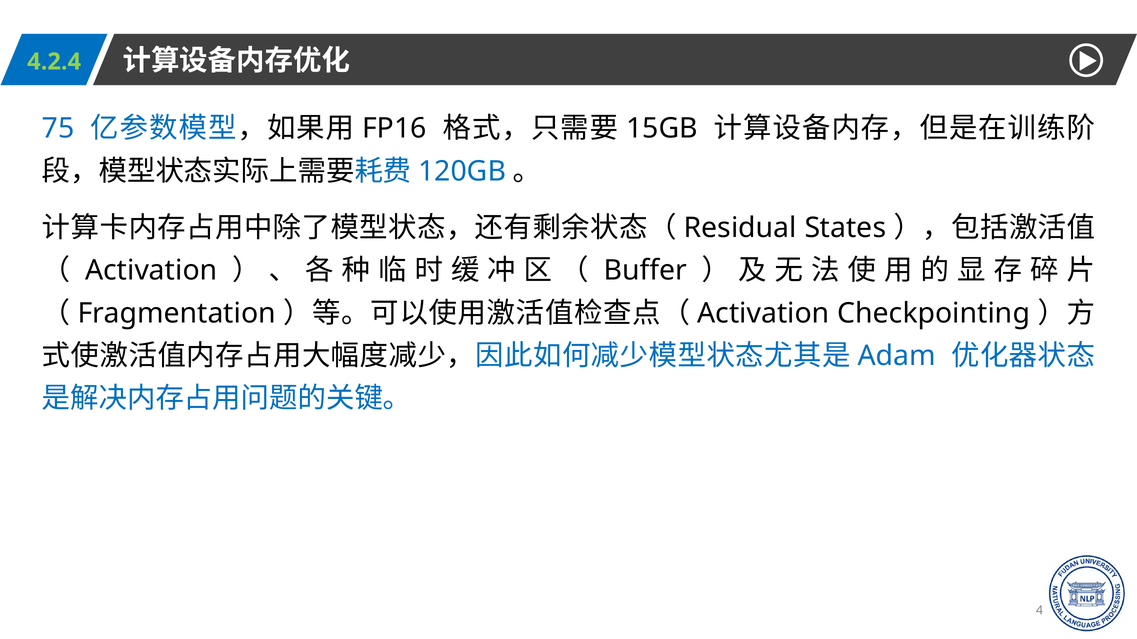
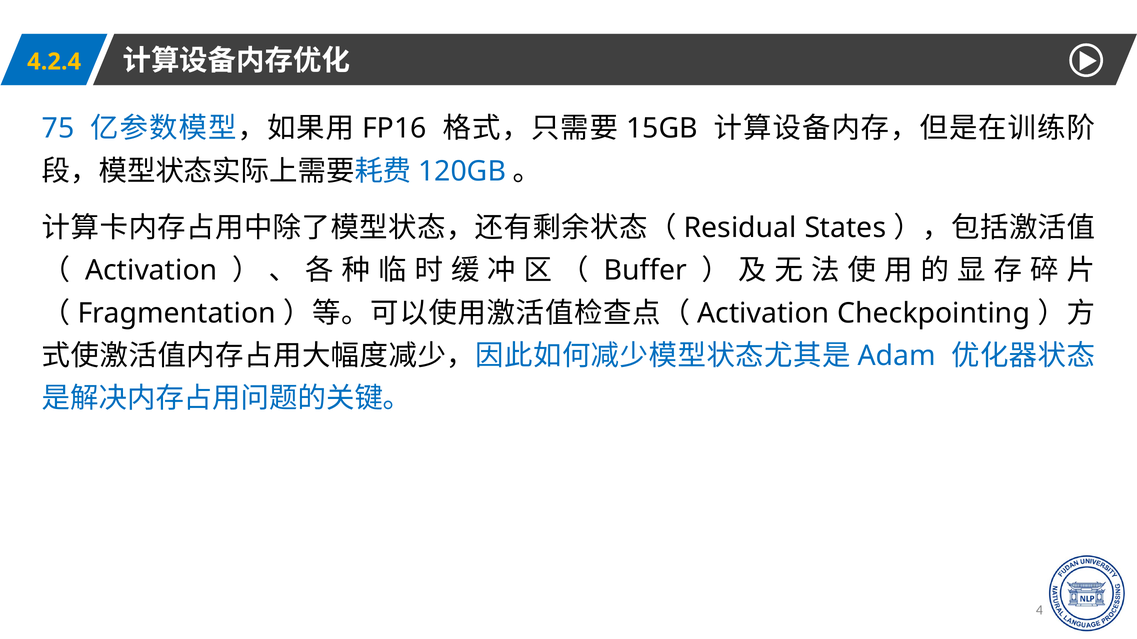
4.2.4 colour: light green -> yellow
